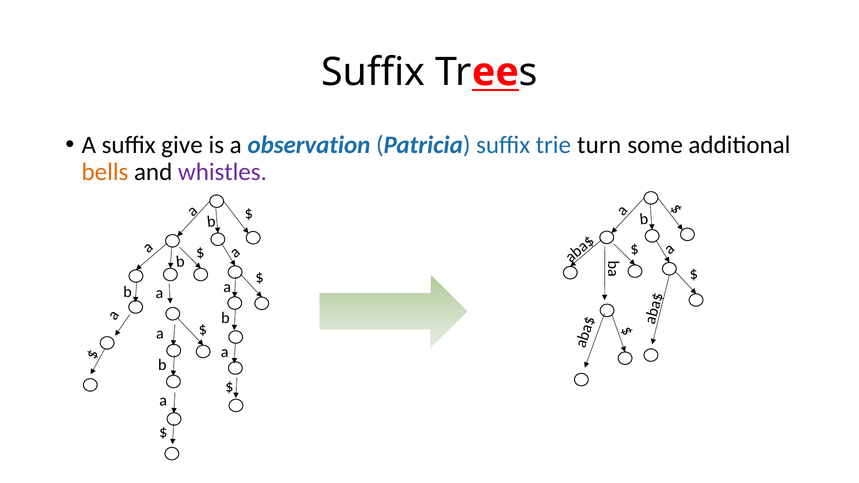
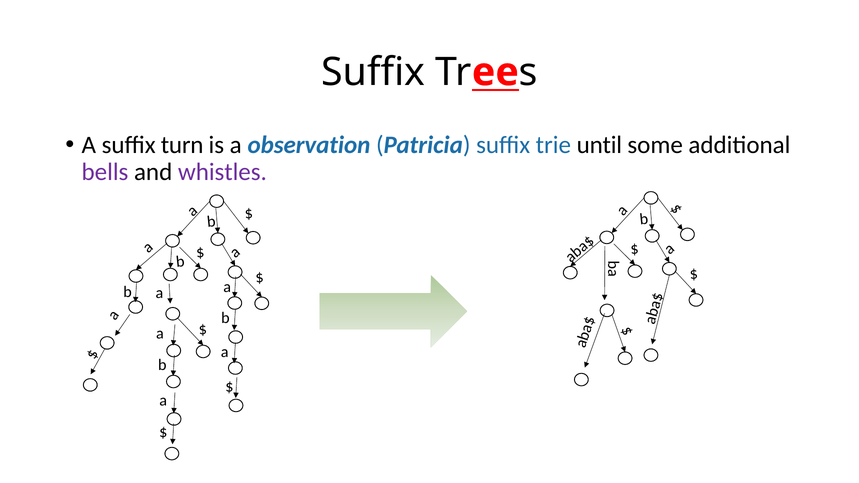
give: give -> turn
turn: turn -> until
bells colour: orange -> purple
